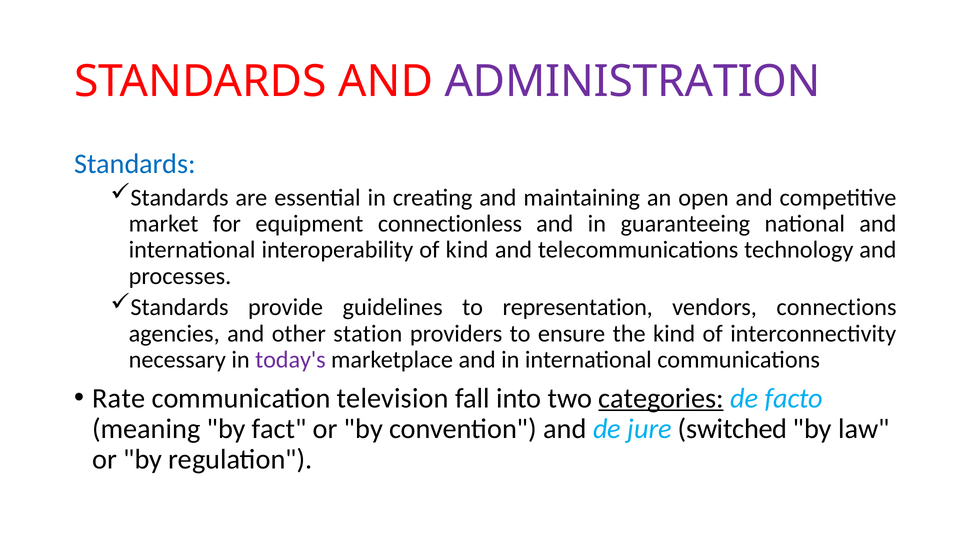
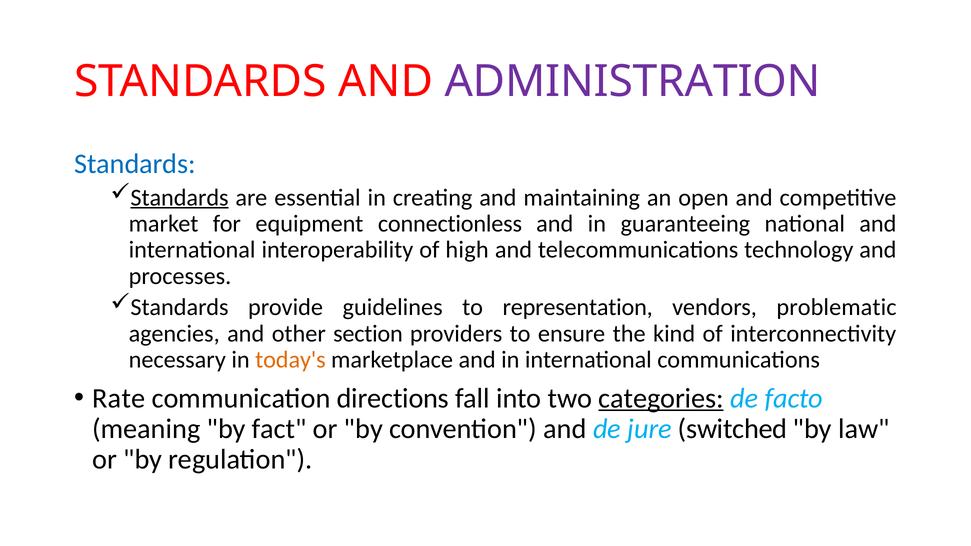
Standards at (180, 198) underline: none -> present
of kind: kind -> high
connections: connections -> problematic
station: station -> section
today's colour: purple -> orange
television: television -> directions
